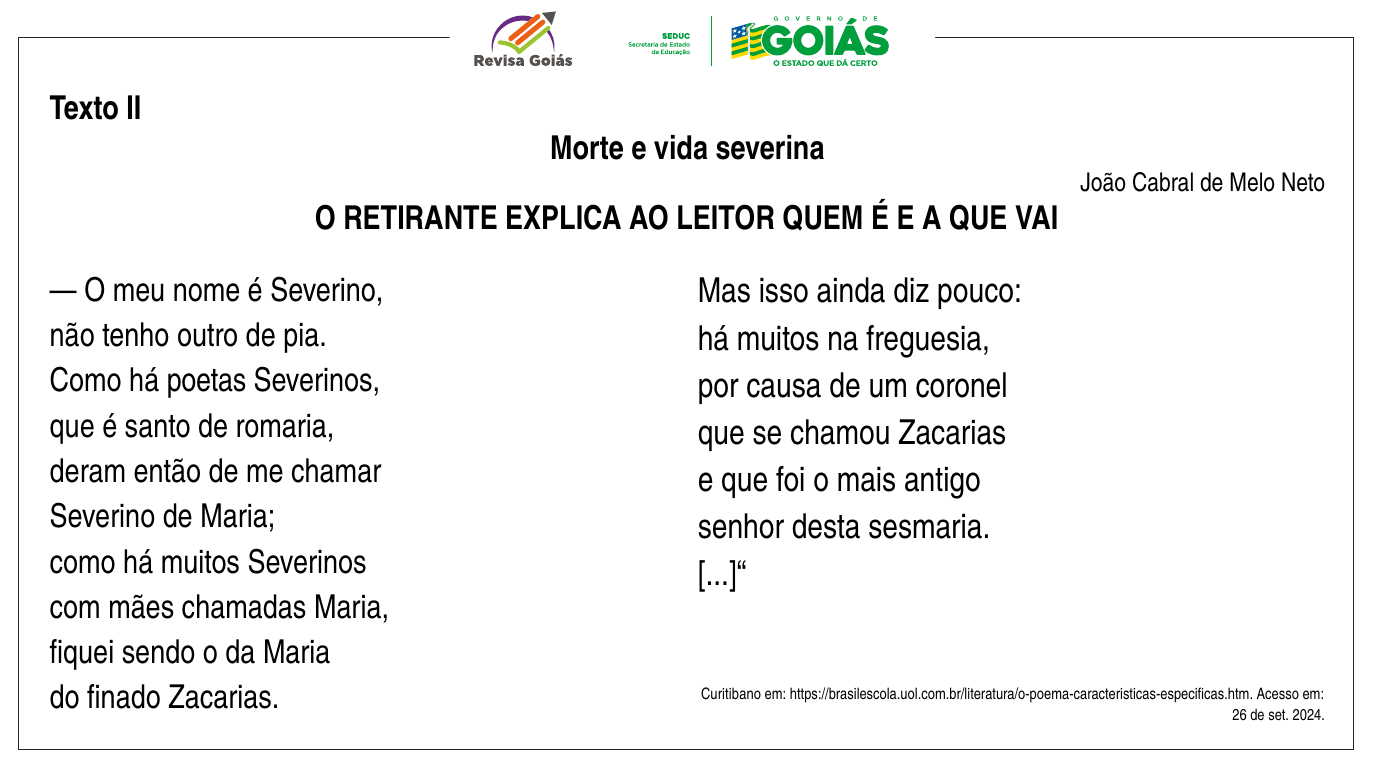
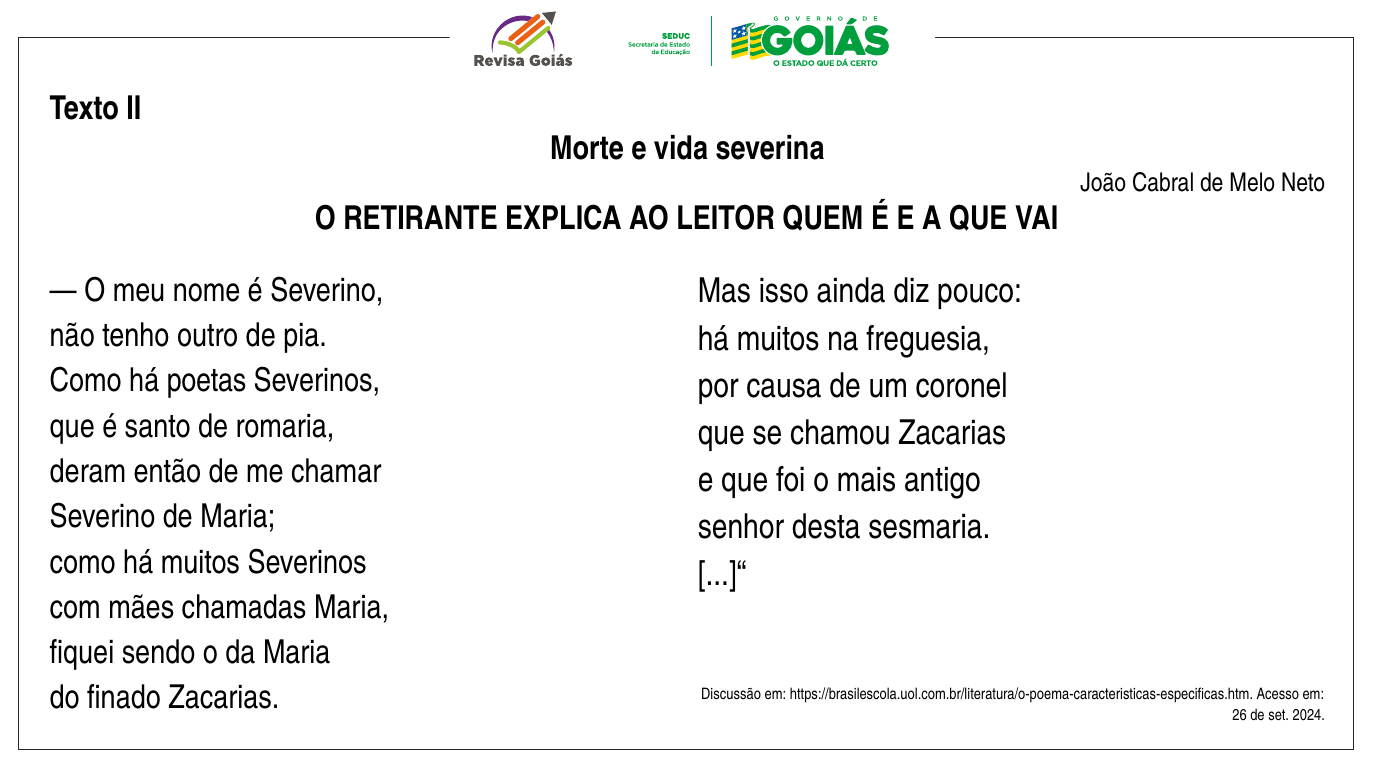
Curitibano: Curitibano -> Discussão
